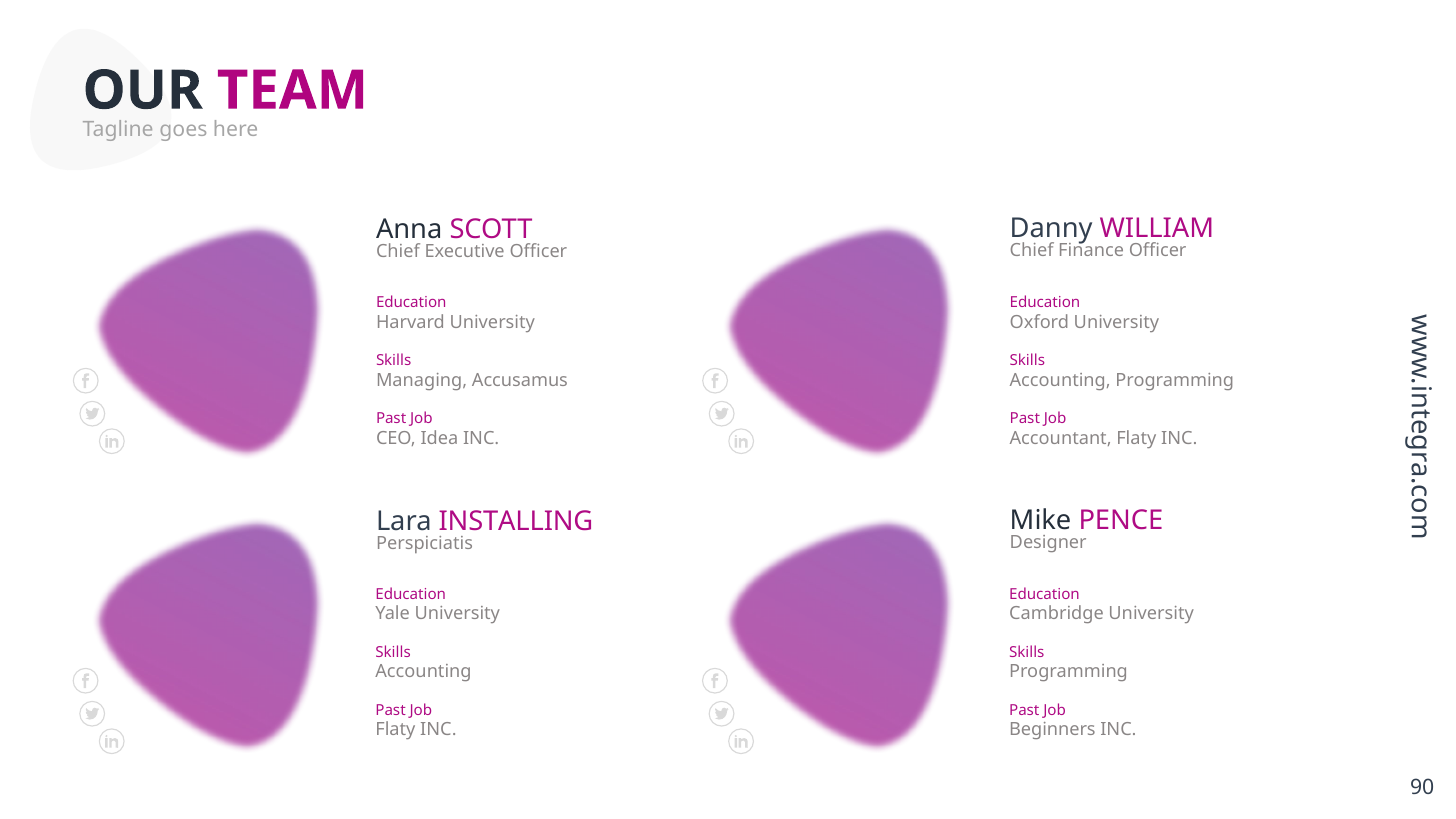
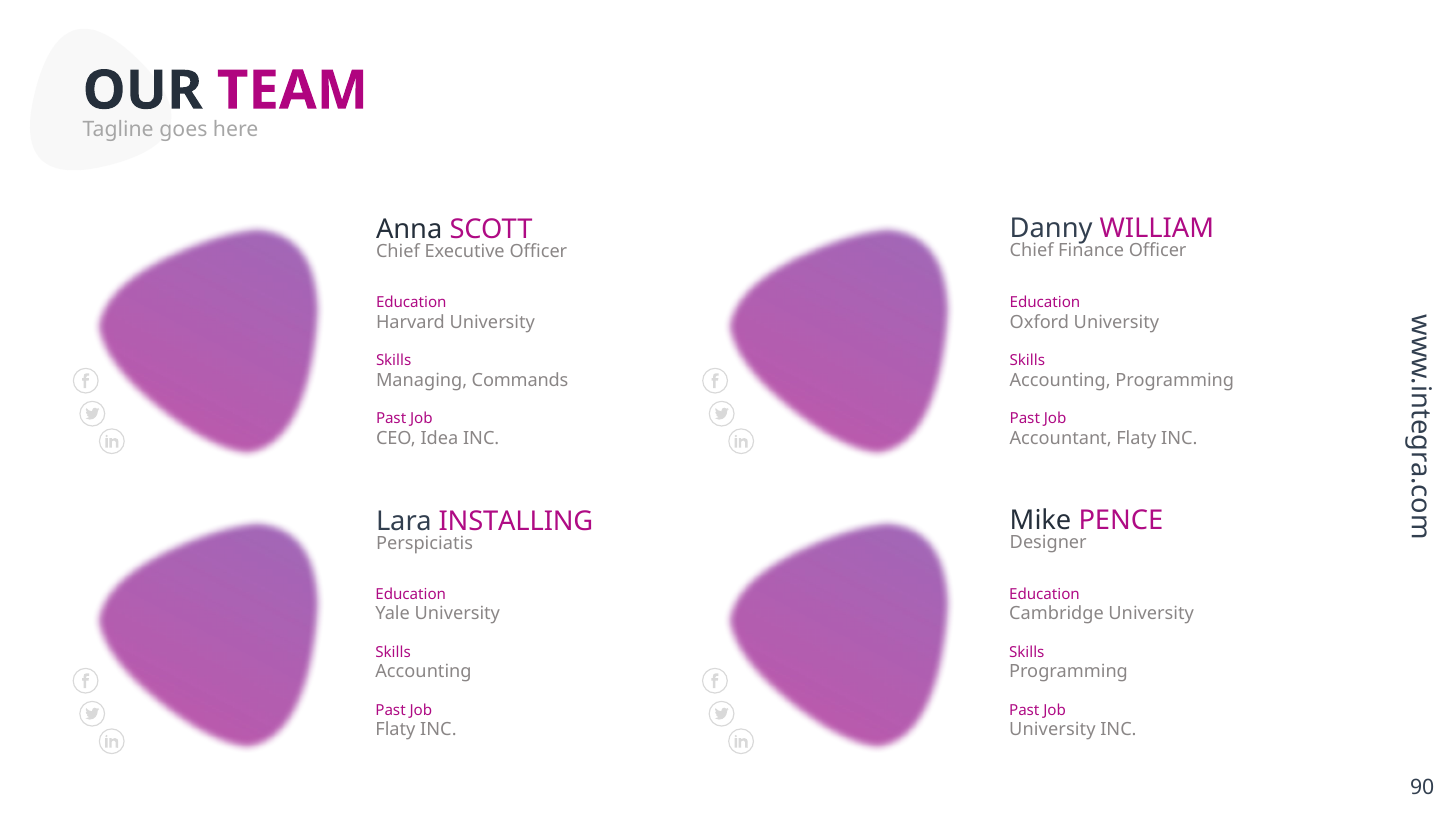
Accusamus: Accusamus -> Commands
Beginners at (1052, 730): Beginners -> University
